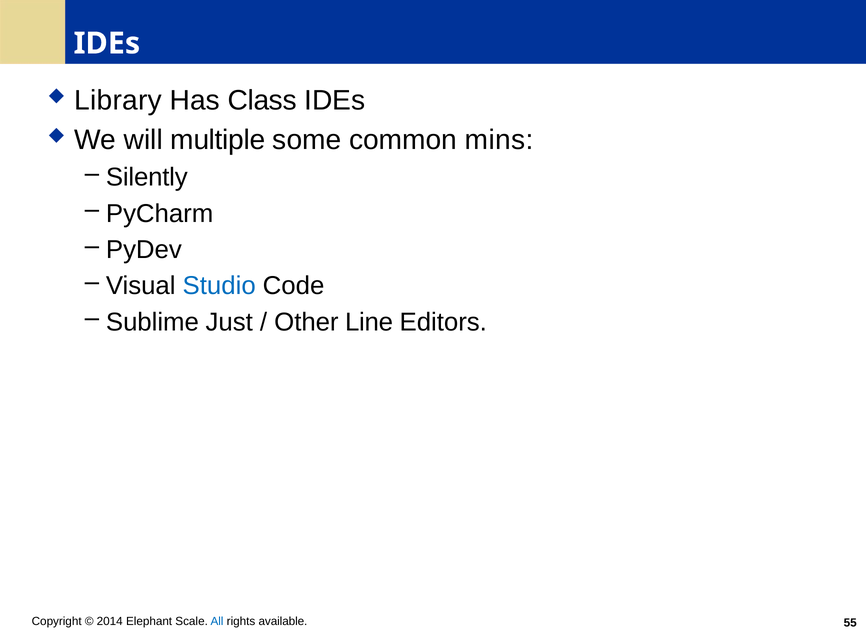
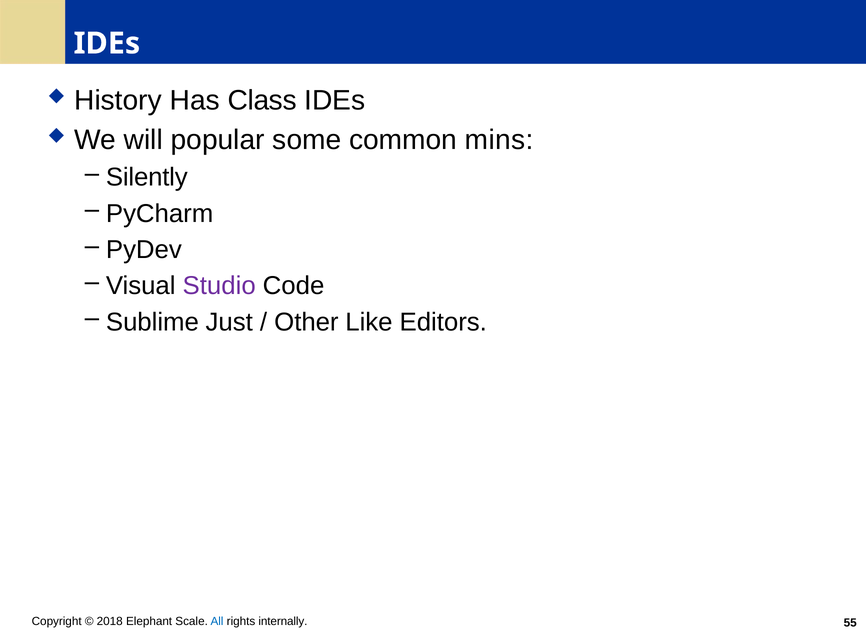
Library: Library -> History
multiple: multiple -> popular
Studio colour: blue -> purple
Line: Line -> Like
2014: 2014 -> 2018
available: available -> internally
